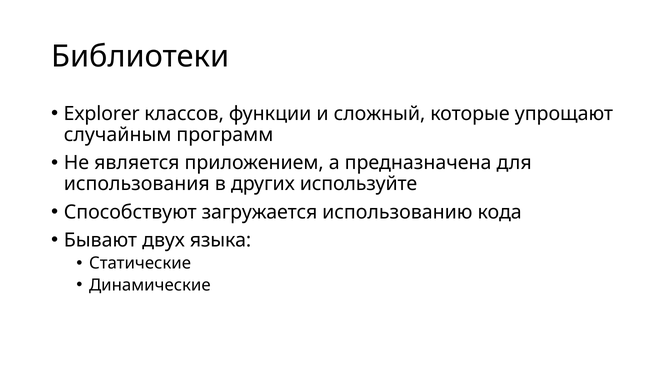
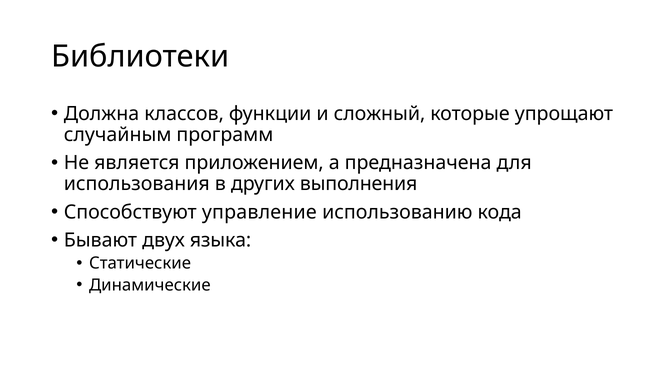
Explorer: Explorer -> Должна
используйте: используйте -> выполнения
загружается: загружается -> управление
